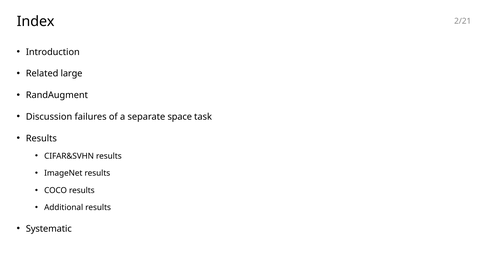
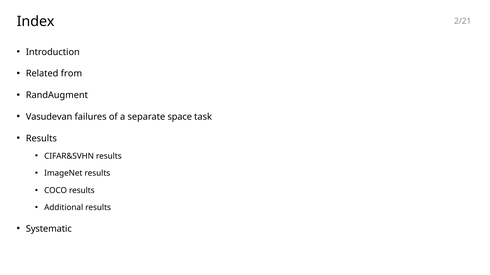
large: large -> from
Discussion: Discussion -> Vasudevan
